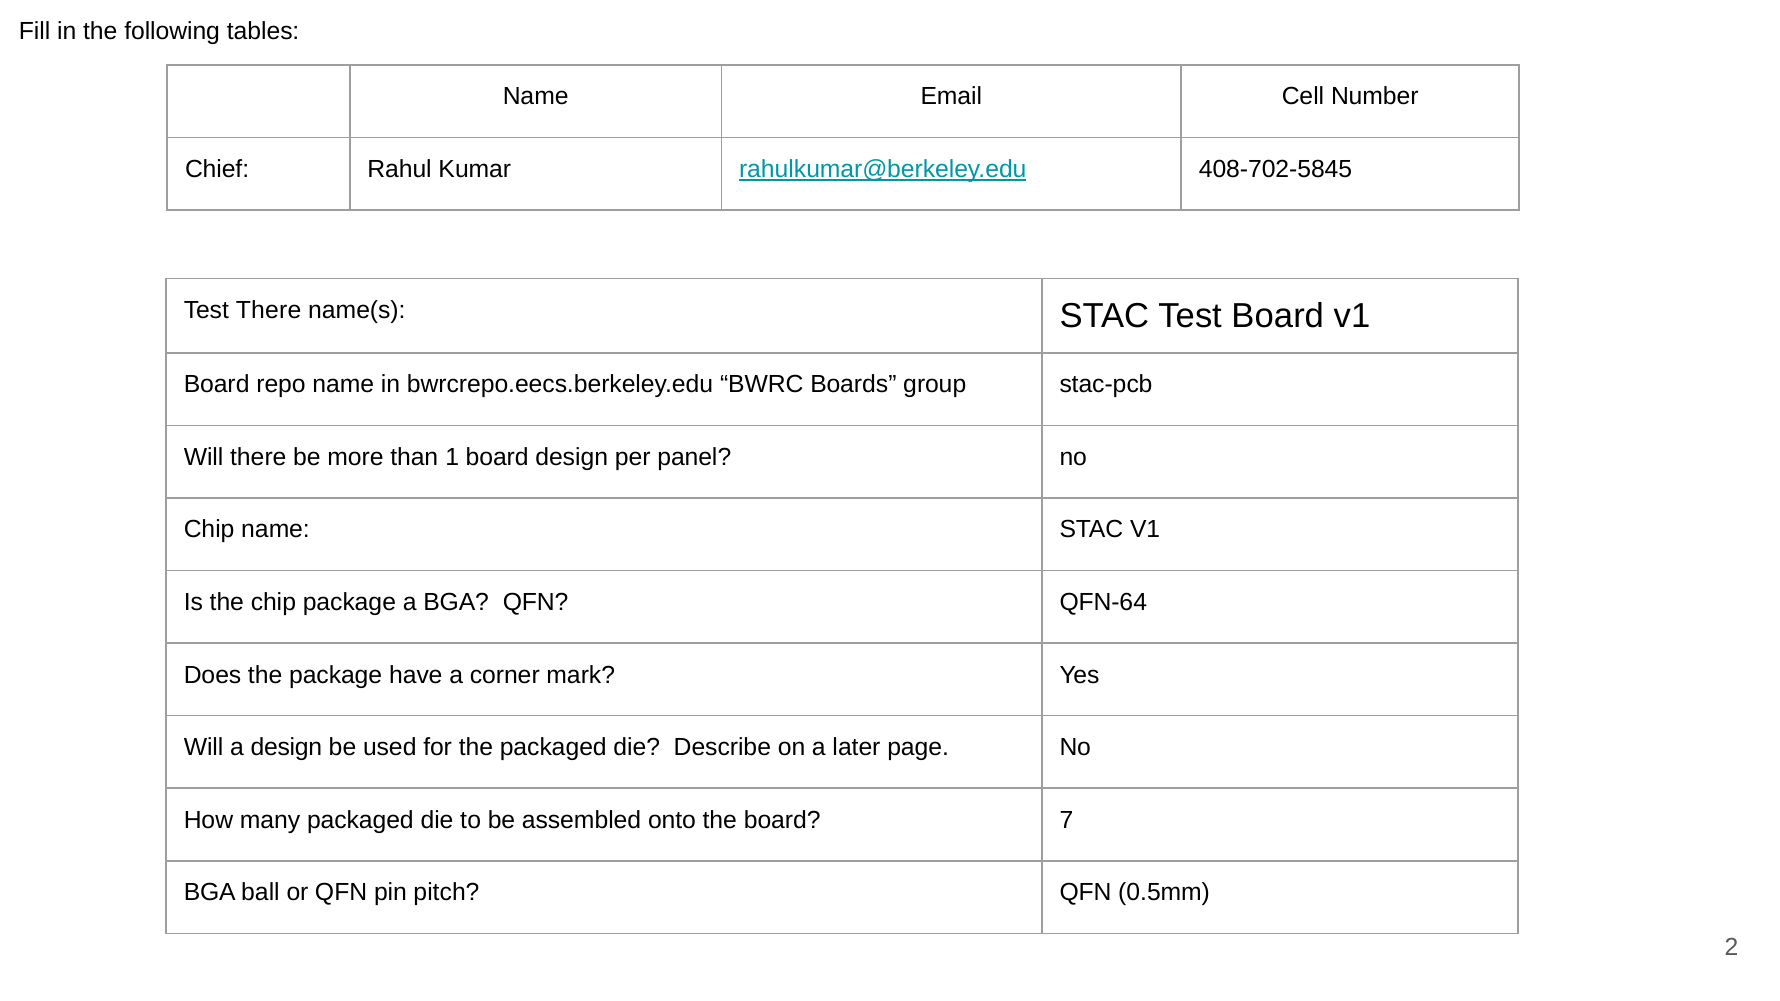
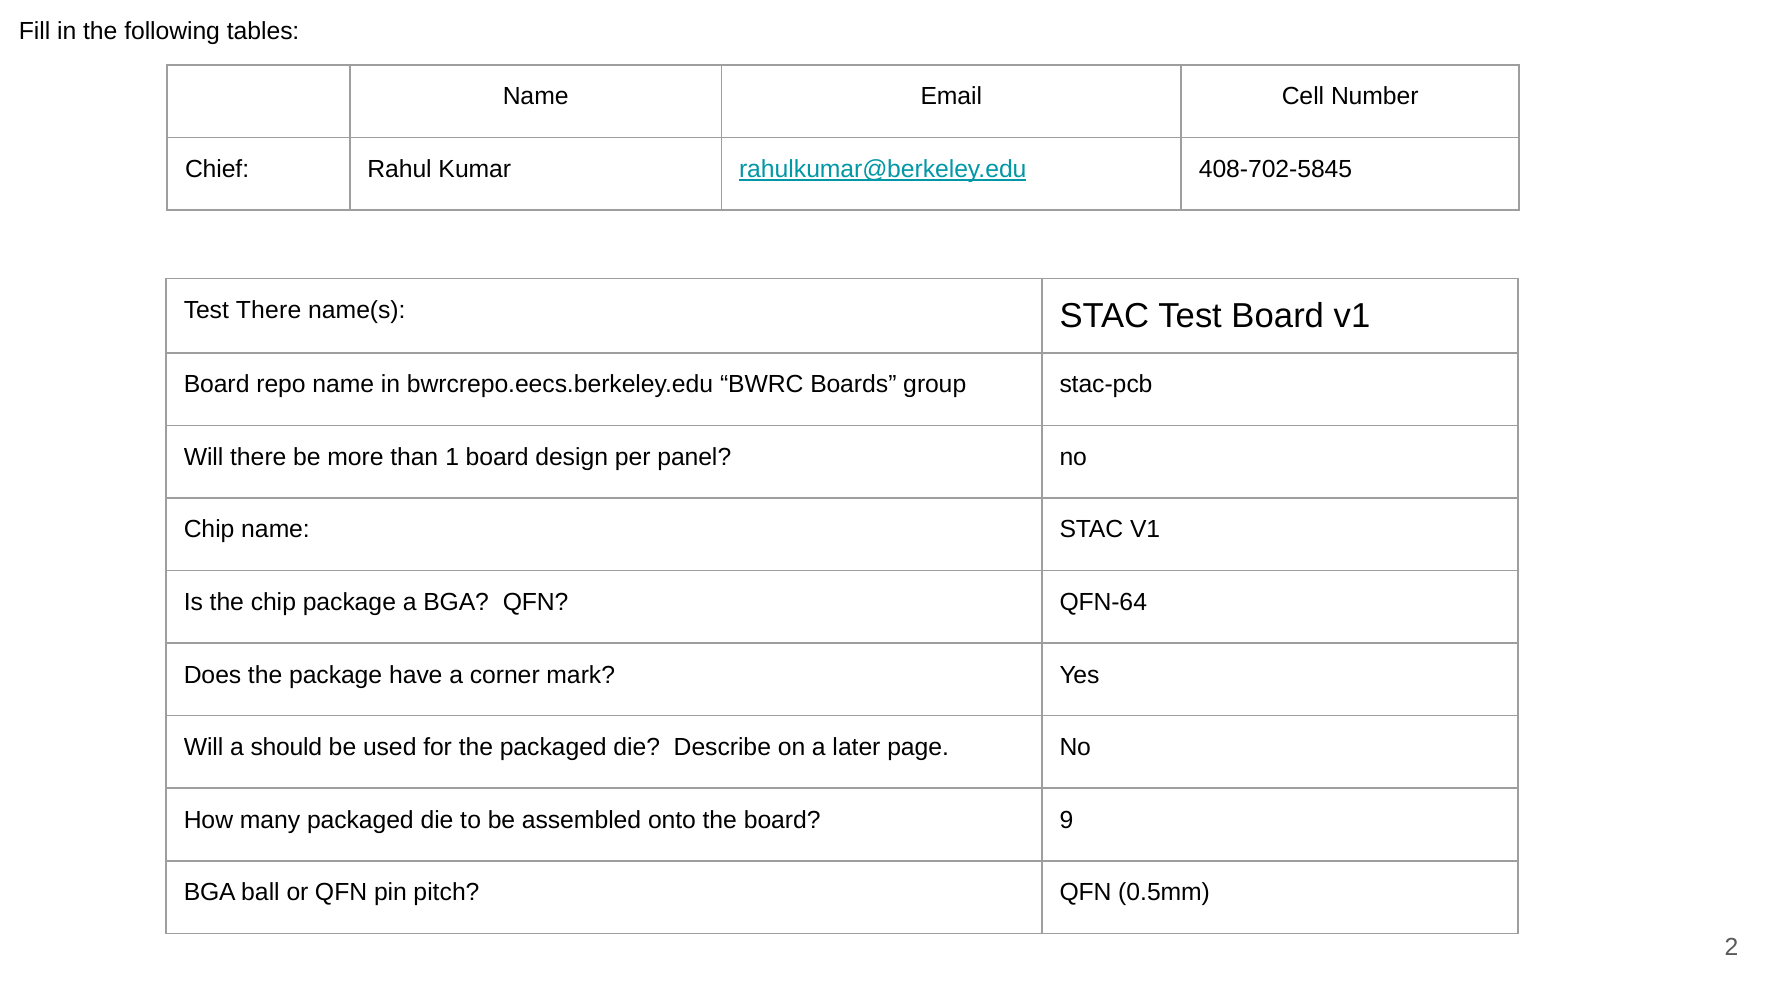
a design: design -> should
7: 7 -> 9
